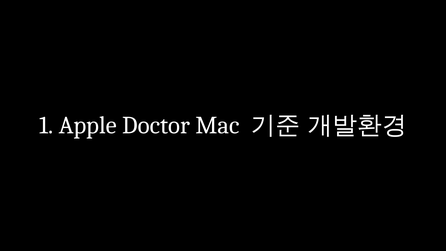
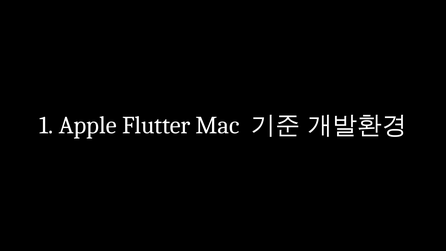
Doctor: Doctor -> Flutter
